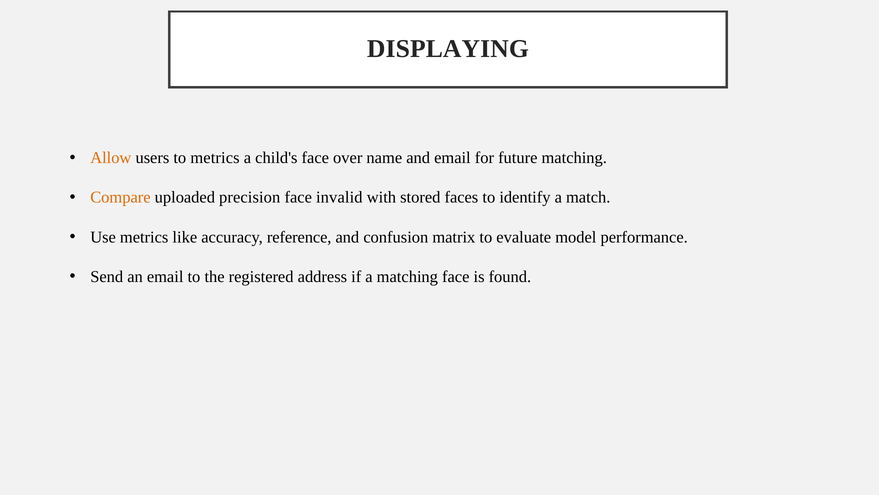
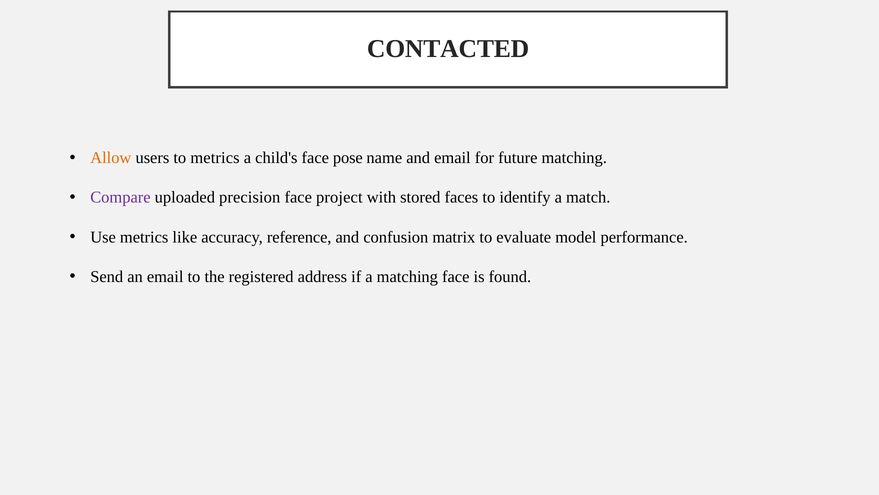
DISPLAYING: DISPLAYING -> CONTACTED
over: over -> pose
Compare colour: orange -> purple
invalid: invalid -> project
